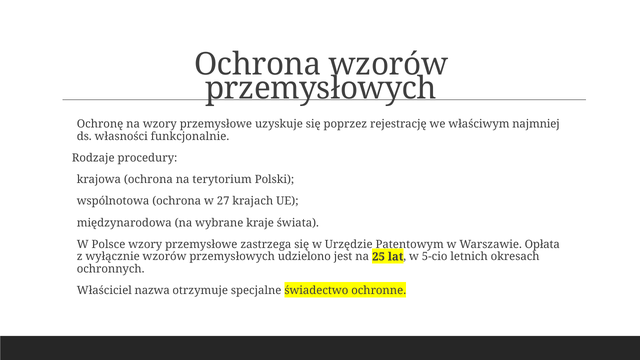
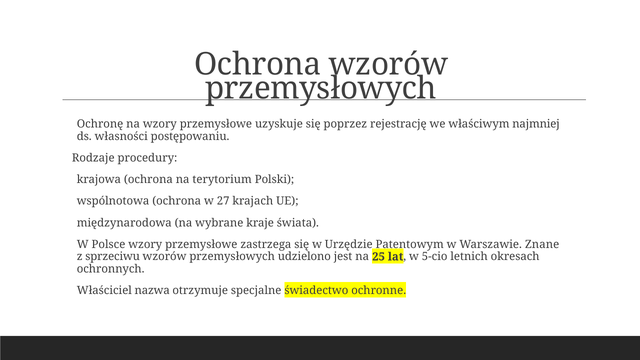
funkcjonalnie: funkcjonalnie -> postępowaniu
Opłata: Opłata -> Znane
wyłącznie: wyłącznie -> sprzeciwu
